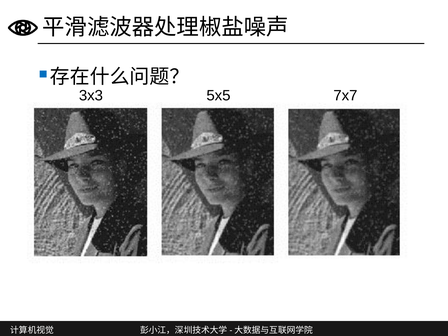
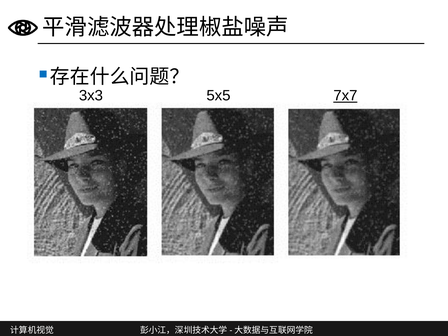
7x7 underline: none -> present
